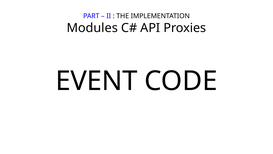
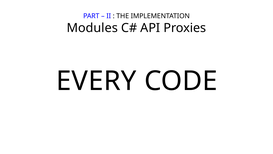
EVENT: EVENT -> EVERY
